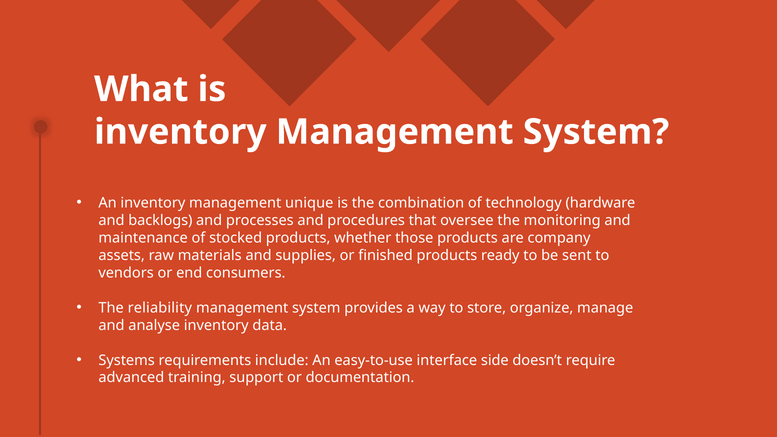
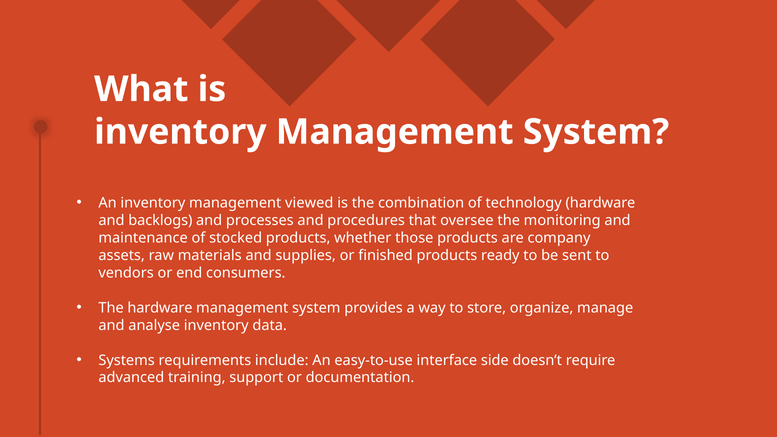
unique: unique -> viewed
The reliability: reliability -> hardware
